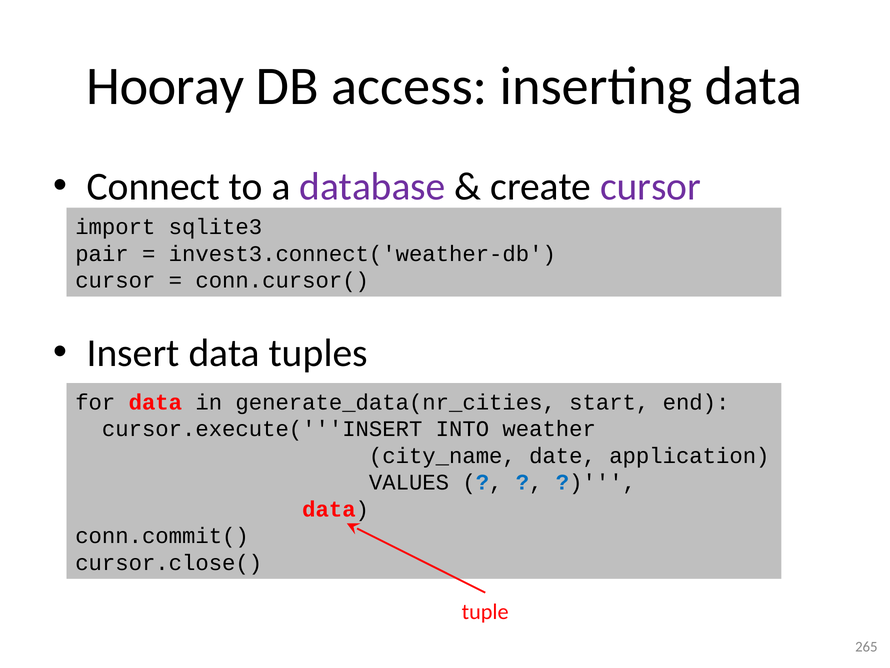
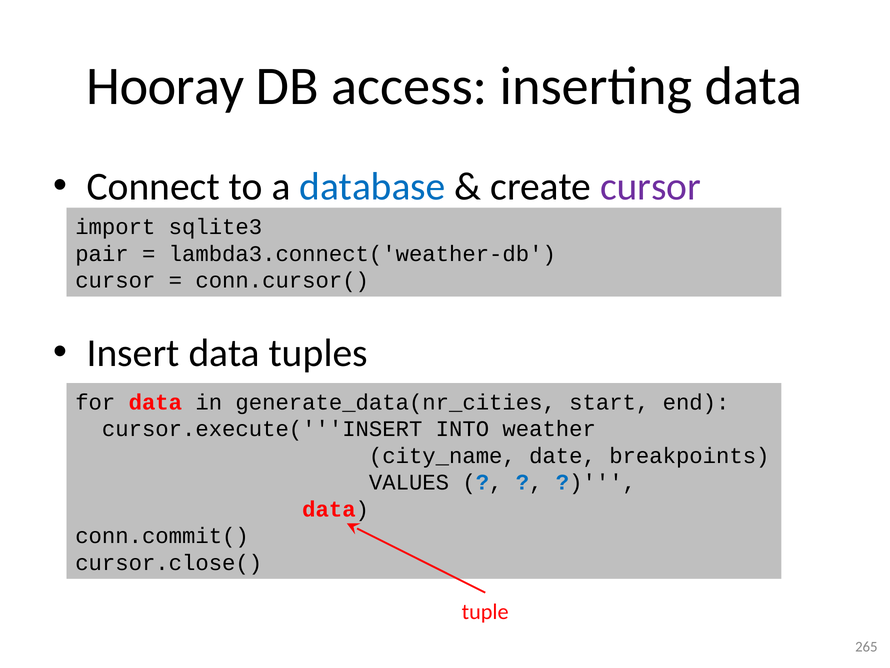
database colour: purple -> blue
invest3.connect('weather-db: invest3.connect('weather-db -> lambda3.connect('weather-db
application: application -> breakpoints
